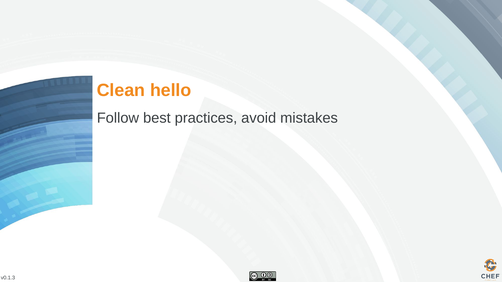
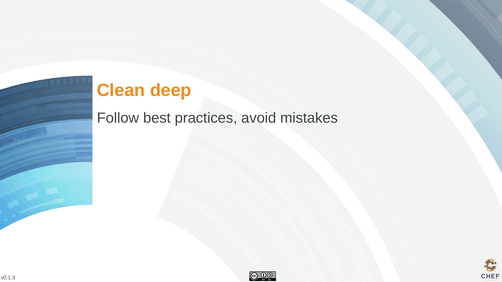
hello: hello -> deep
